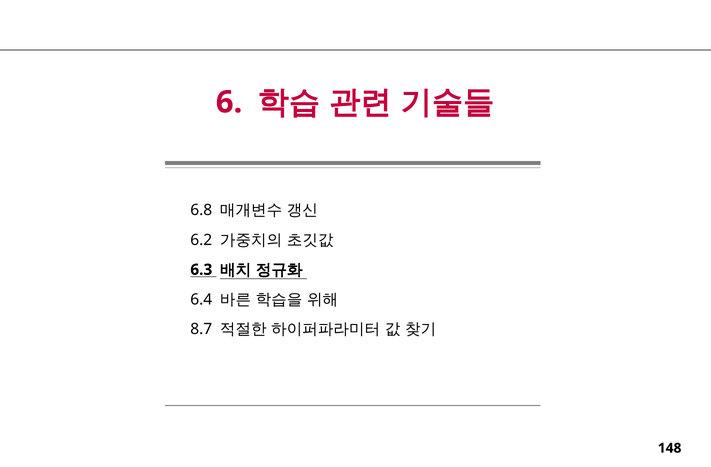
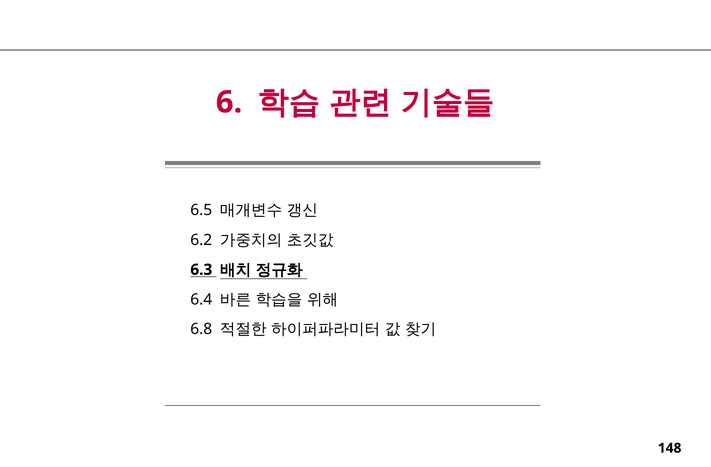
6.8: 6.8 -> 6.5
8.7: 8.7 -> 6.8
